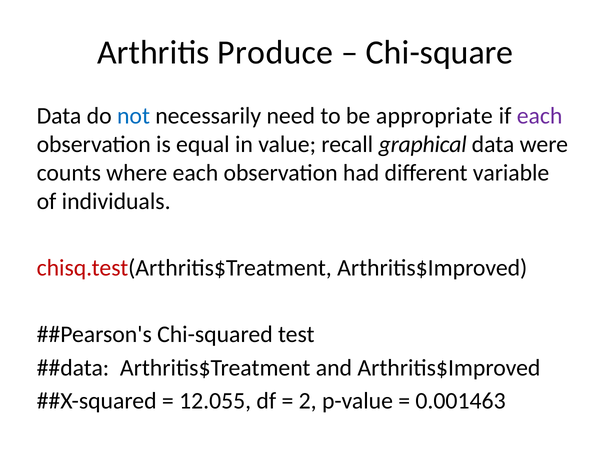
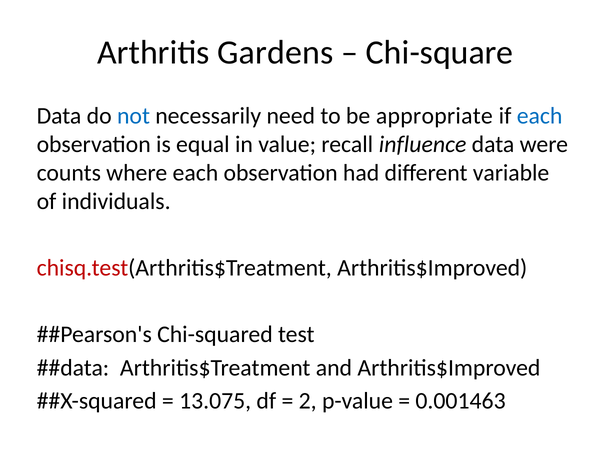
Produce: Produce -> Gardens
each at (540, 116) colour: purple -> blue
graphical: graphical -> influence
12.055: 12.055 -> 13.075
